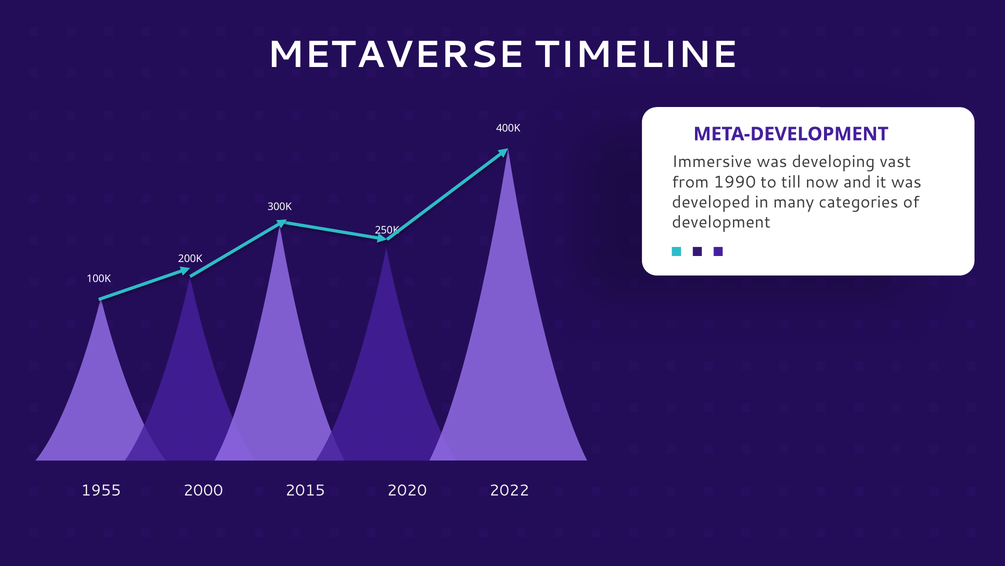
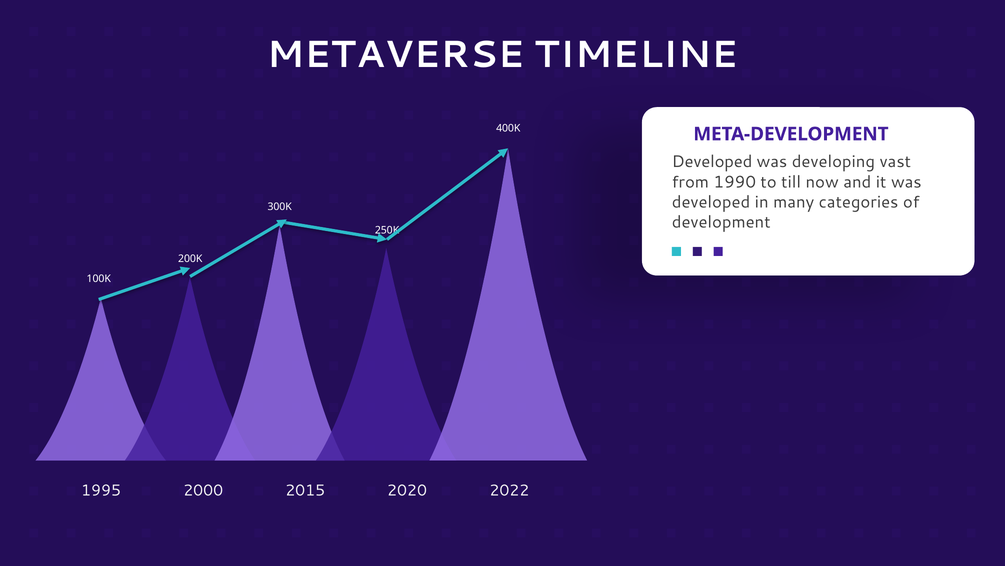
Immersive at (712, 162): Immersive -> Developed
1955: 1955 -> 1995
